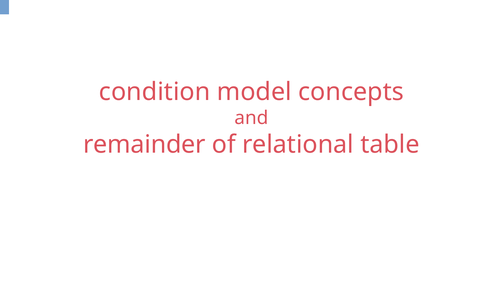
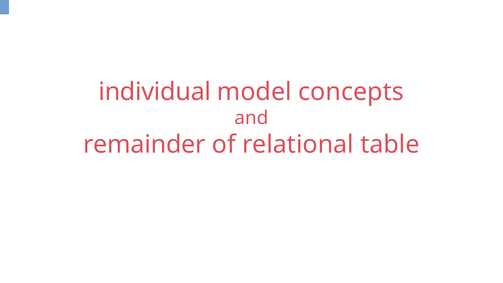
condition: condition -> individual
